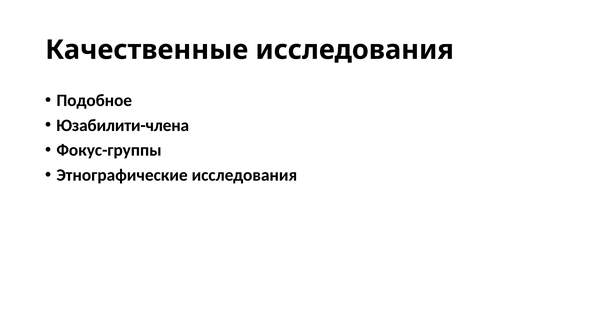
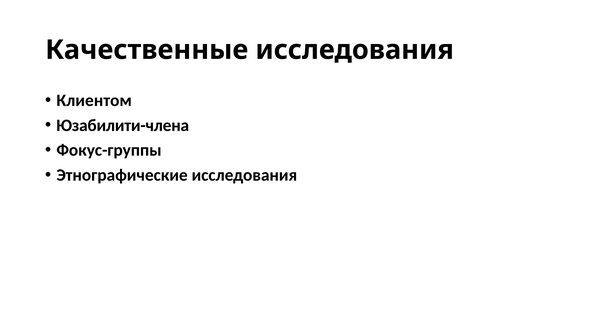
Подобное: Подобное -> Клиентом
